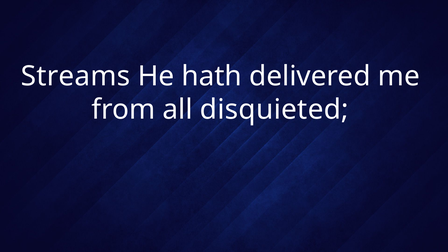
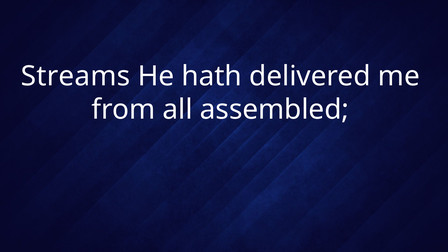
disquieted: disquieted -> assembled
